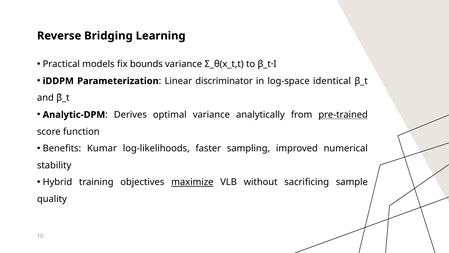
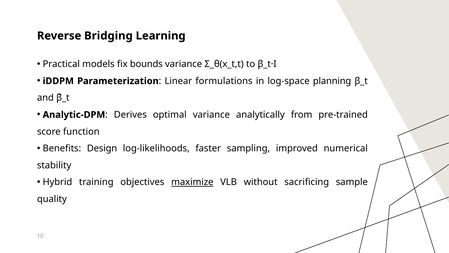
discriminator: discriminator -> formulations
identical: identical -> planning
pre-trained underline: present -> none
Kumar: Kumar -> Design
